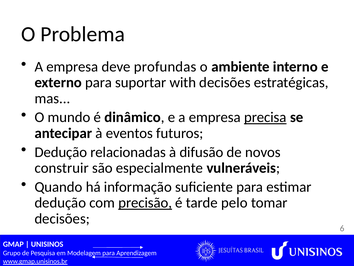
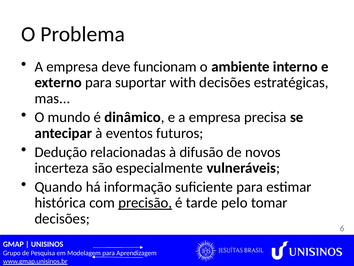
profundas: profundas -> funcionam
precisa underline: present -> none
construir: construir -> incerteza
dedução at (60, 202): dedução -> histórica
